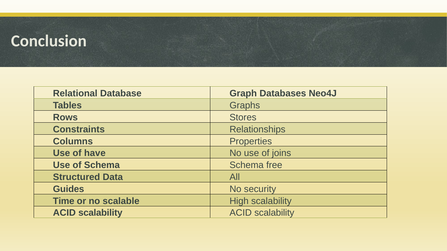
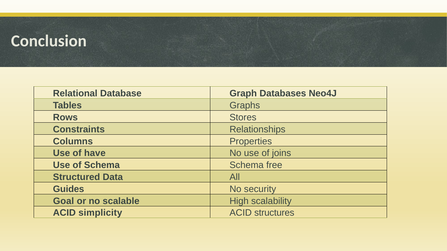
Time: Time -> Goal
scalability at (100, 213): scalability -> simplicity
scalability at (274, 213): scalability -> structures
